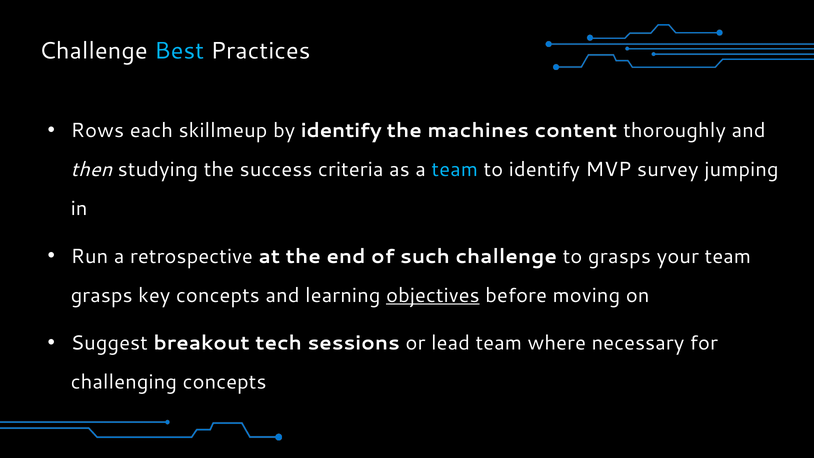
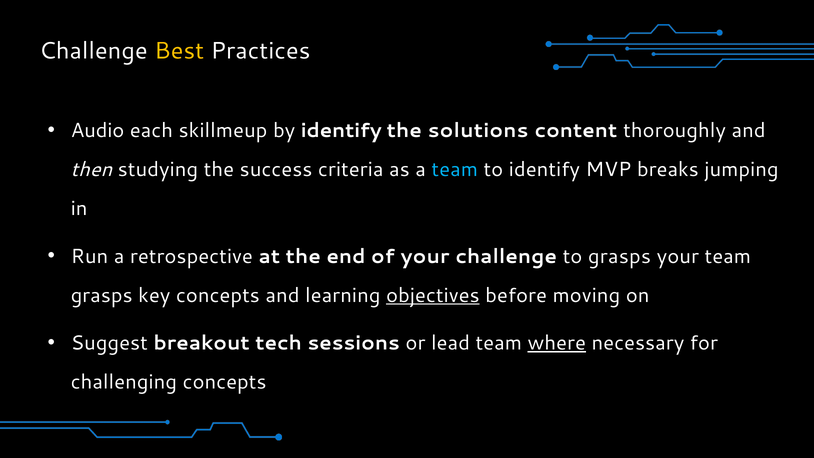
Best colour: light blue -> yellow
Rows: Rows -> Audio
machines: machines -> solutions
survey: survey -> breaks
of such: such -> your
where underline: none -> present
